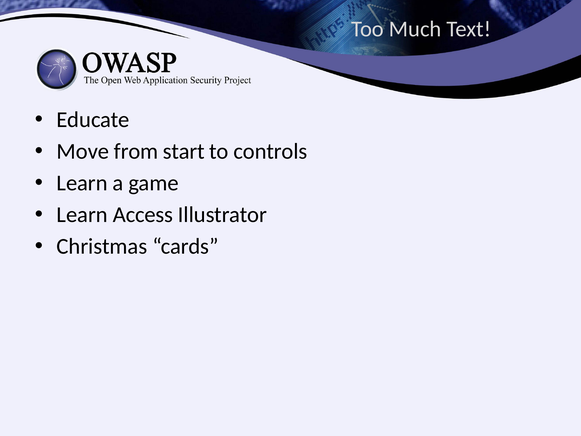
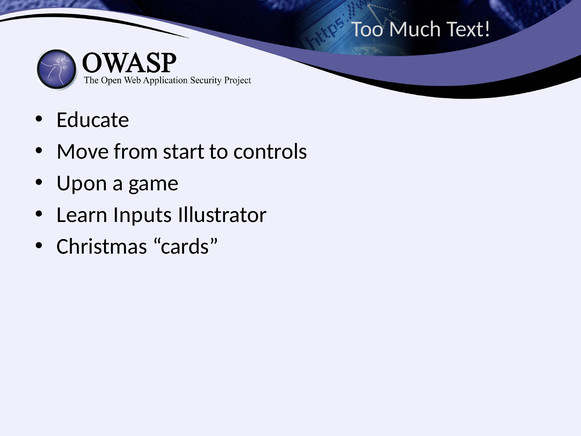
Learn at (82, 183): Learn -> Upon
Access: Access -> Inputs
